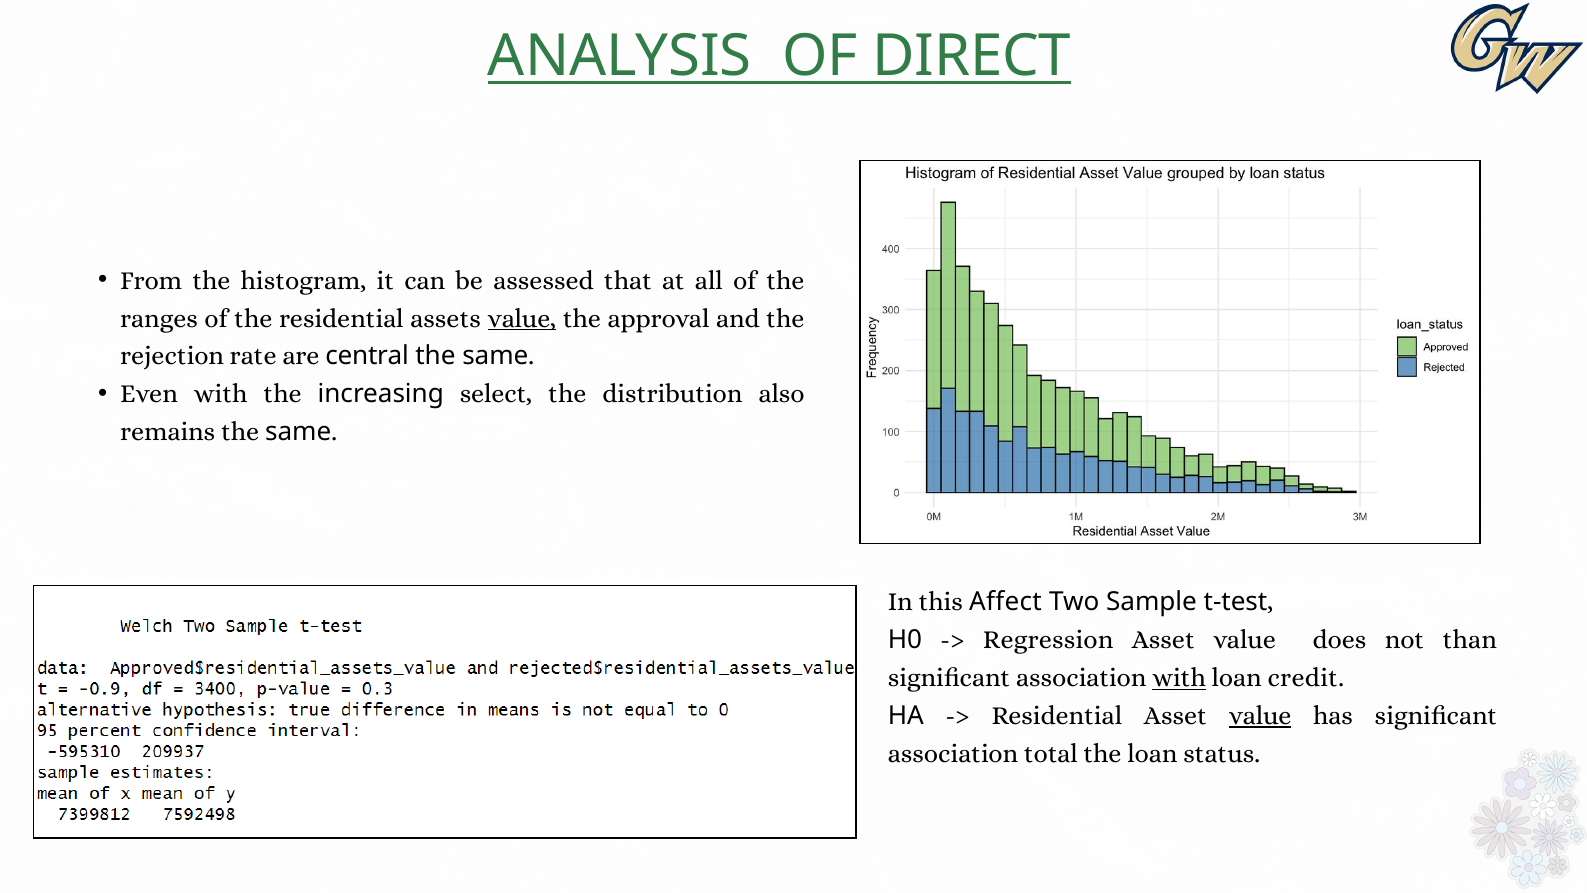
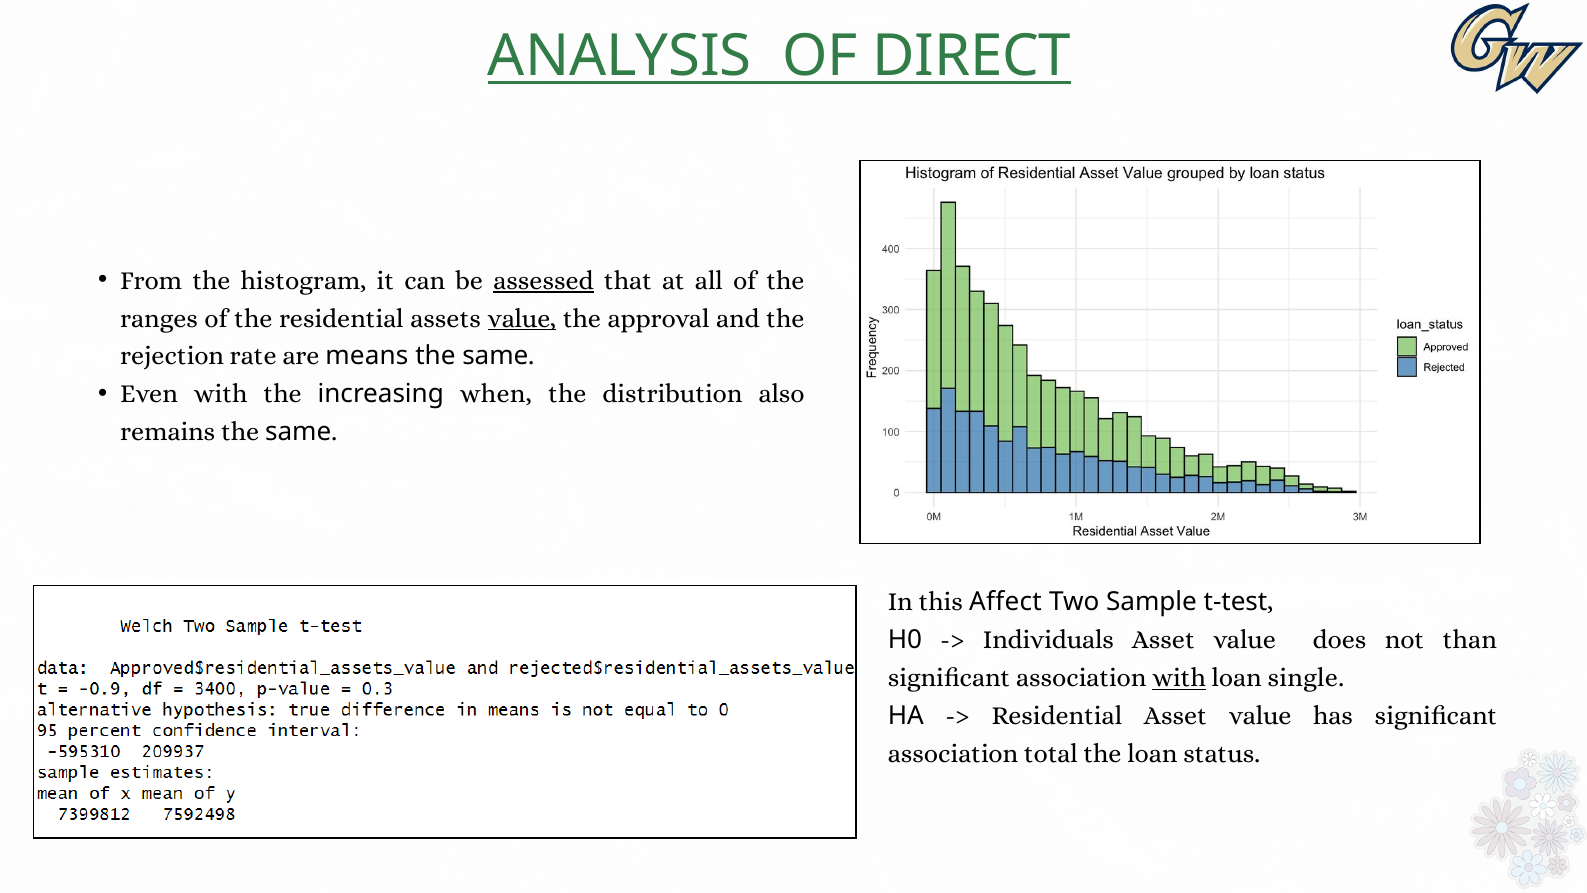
assessed underline: none -> present
central: central -> means
select: select -> when
Regression: Regression -> Individuals
credit: credit -> single
value at (1260, 716) underline: present -> none
